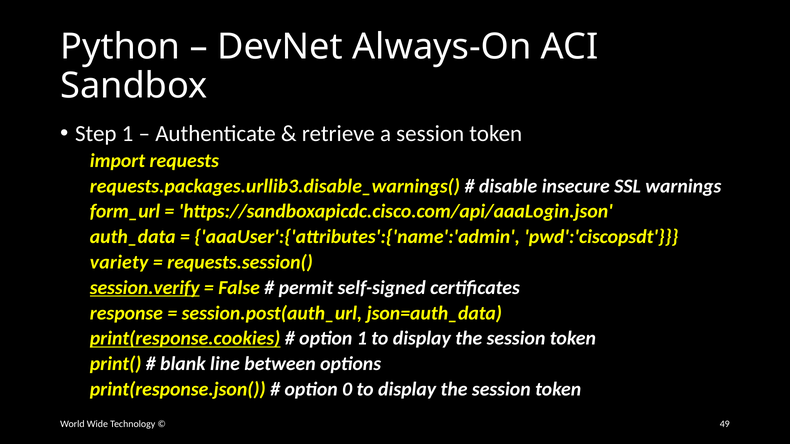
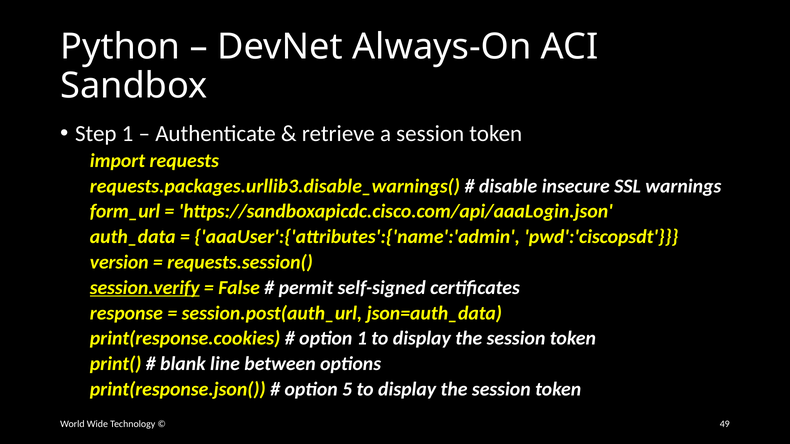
variety: variety -> version
print(response.cookies underline: present -> none
0: 0 -> 5
